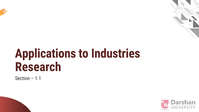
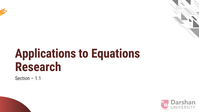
Industries: Industries -> Equations
